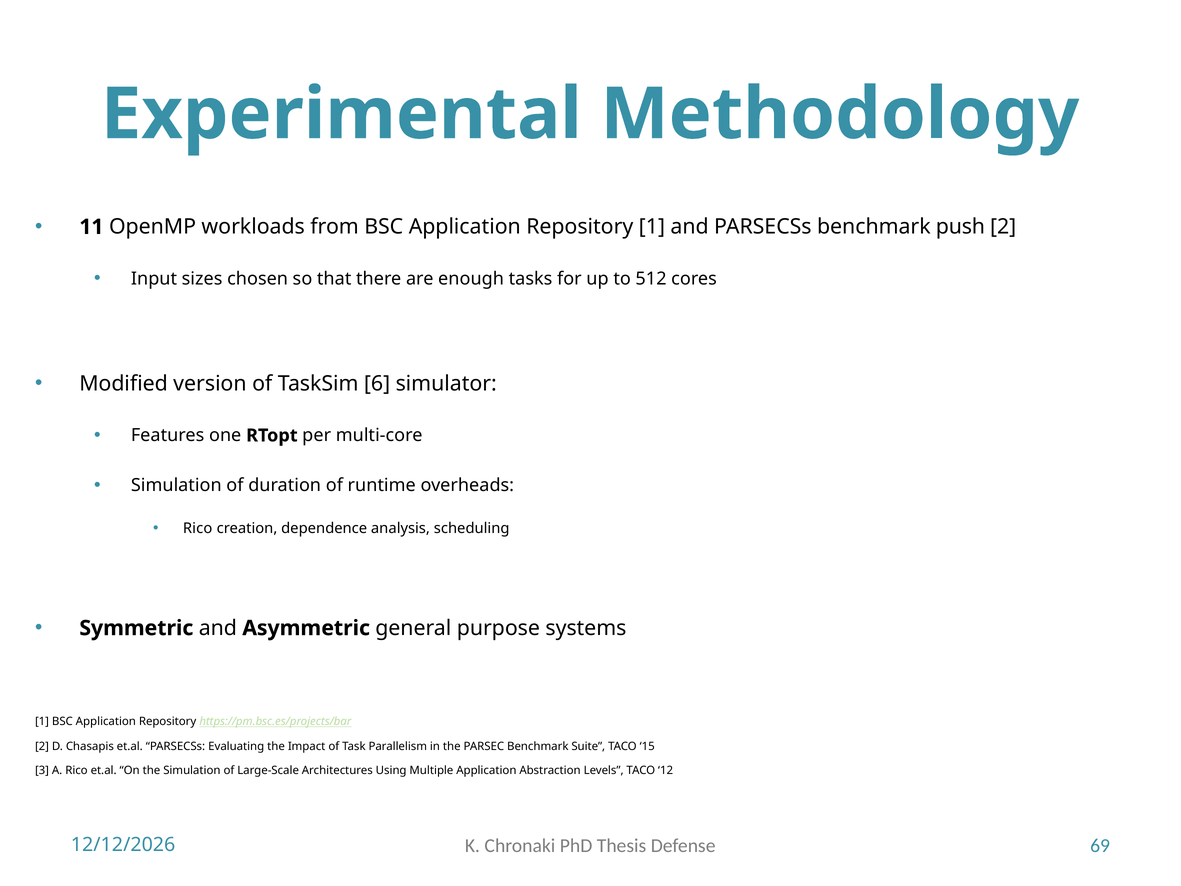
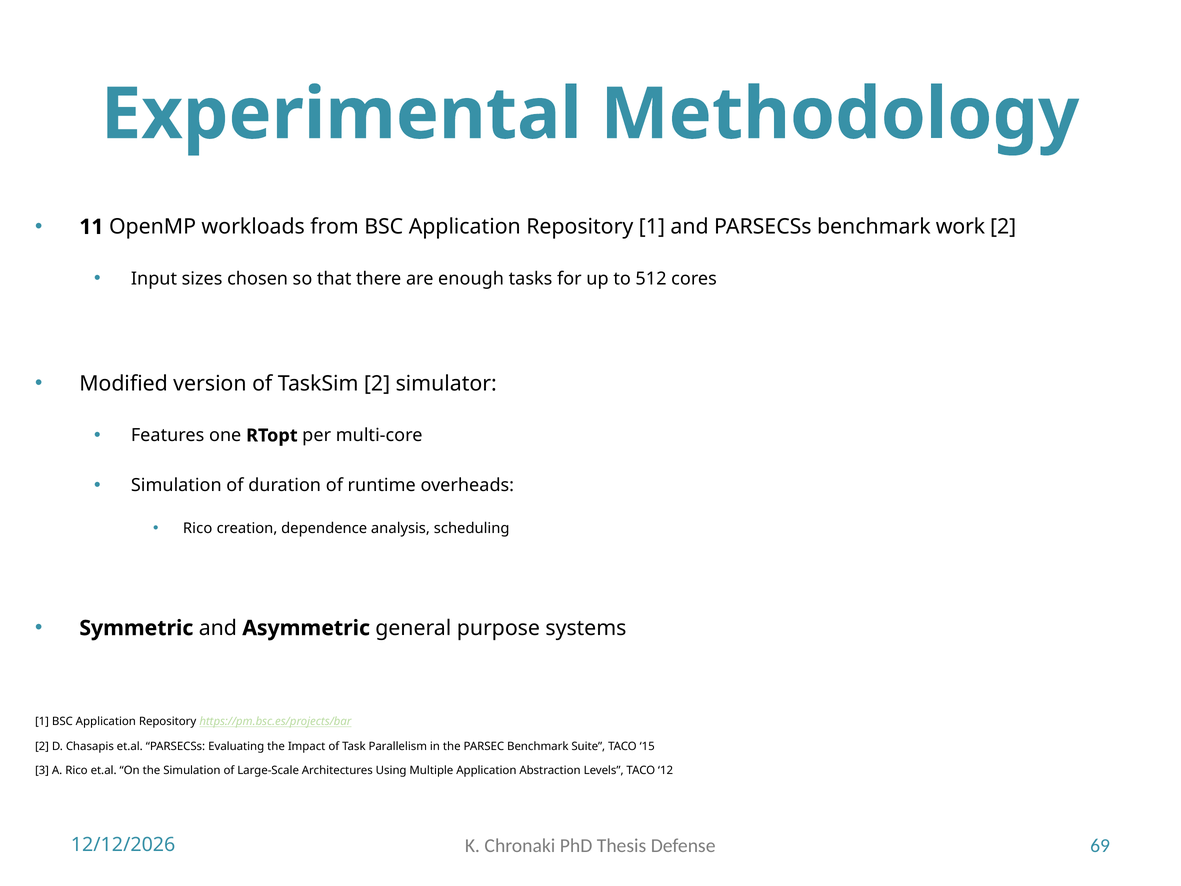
push: push -> work
TaskSim 6: 6 -> 2
